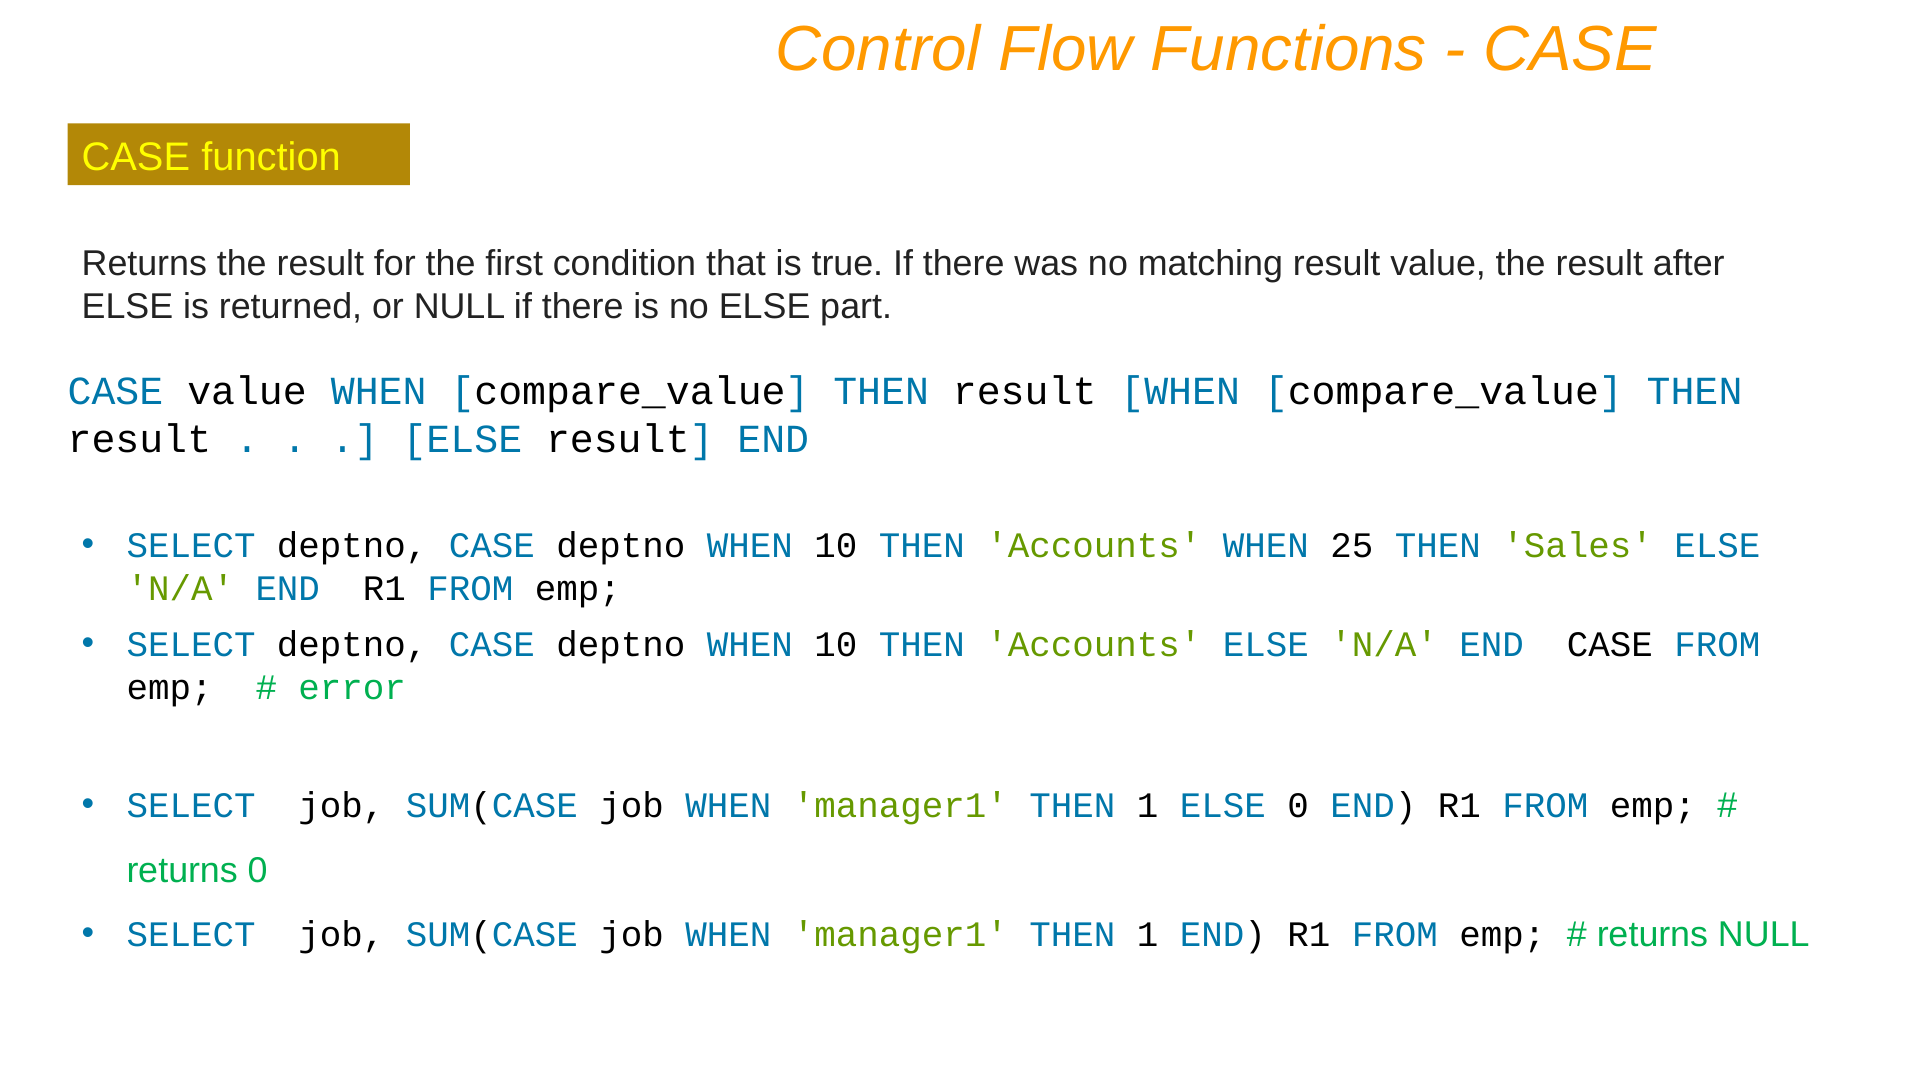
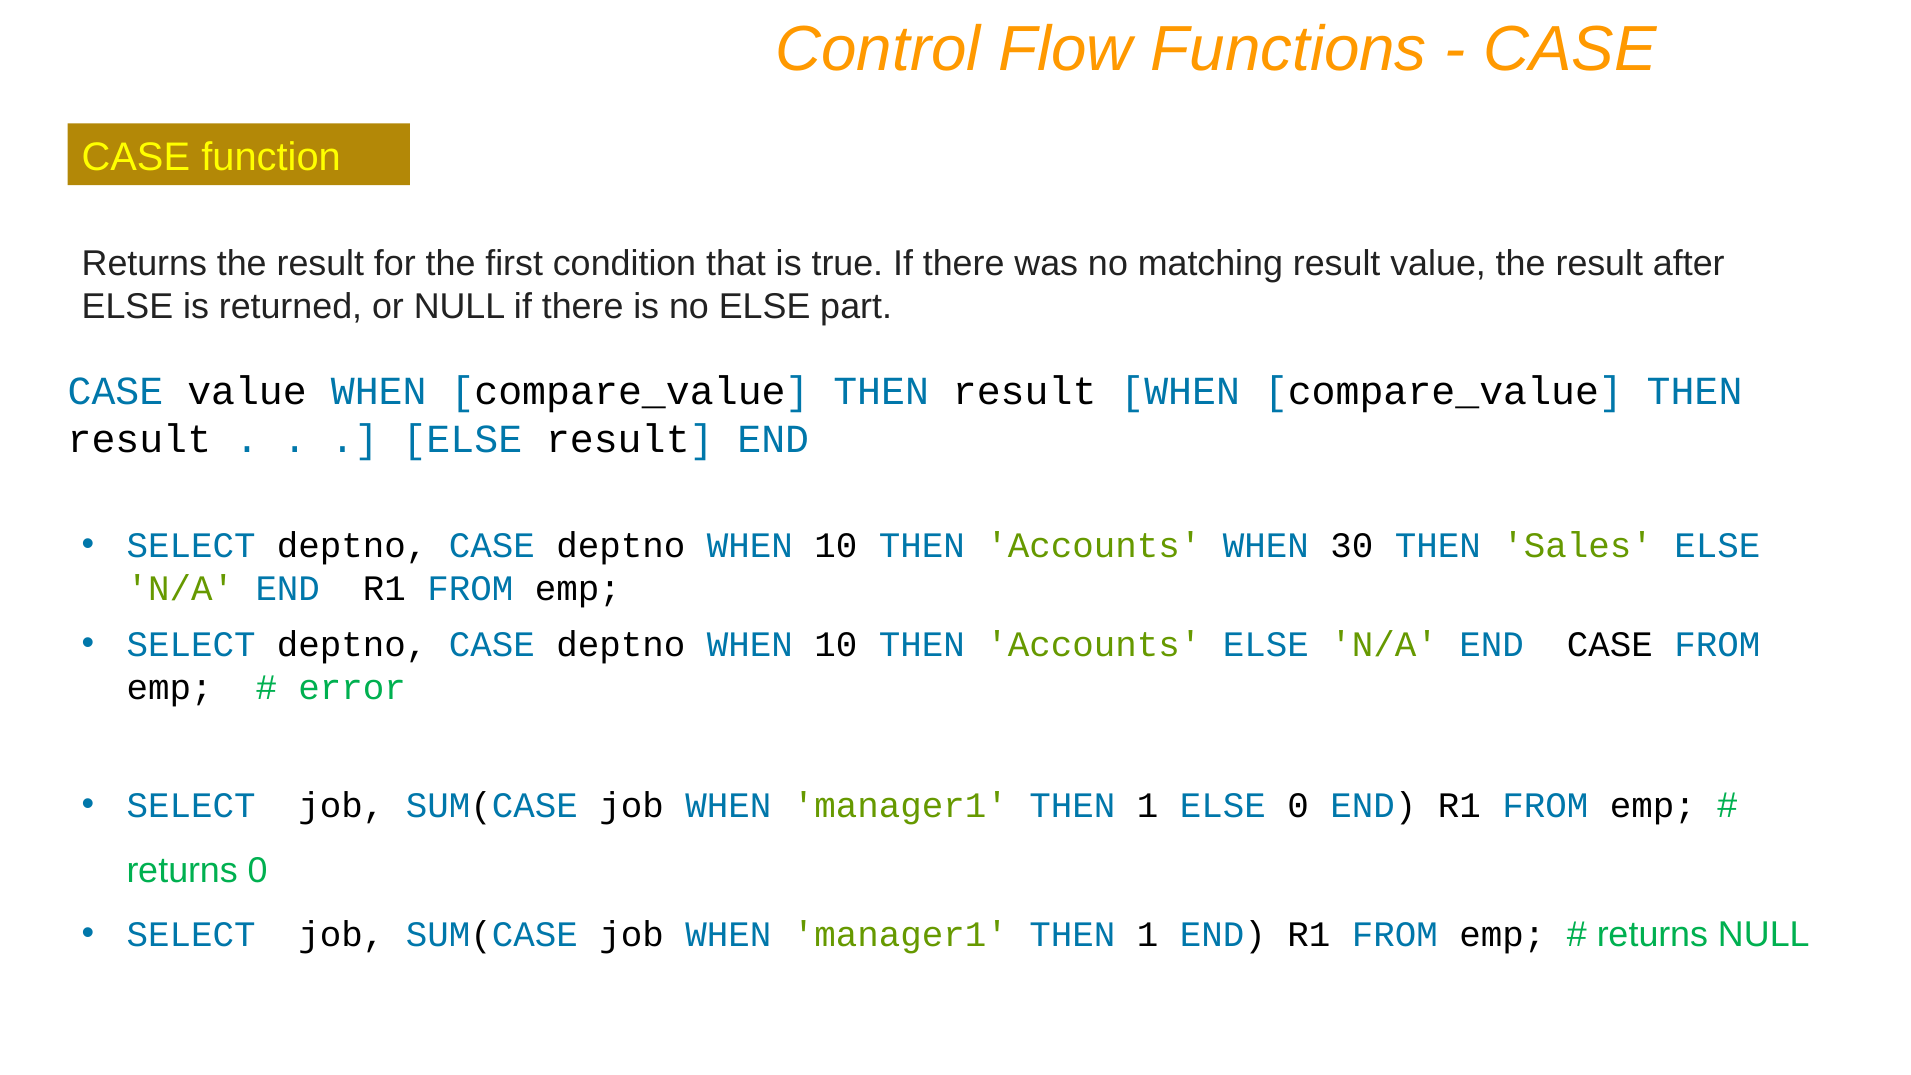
25: 25 -> 30
